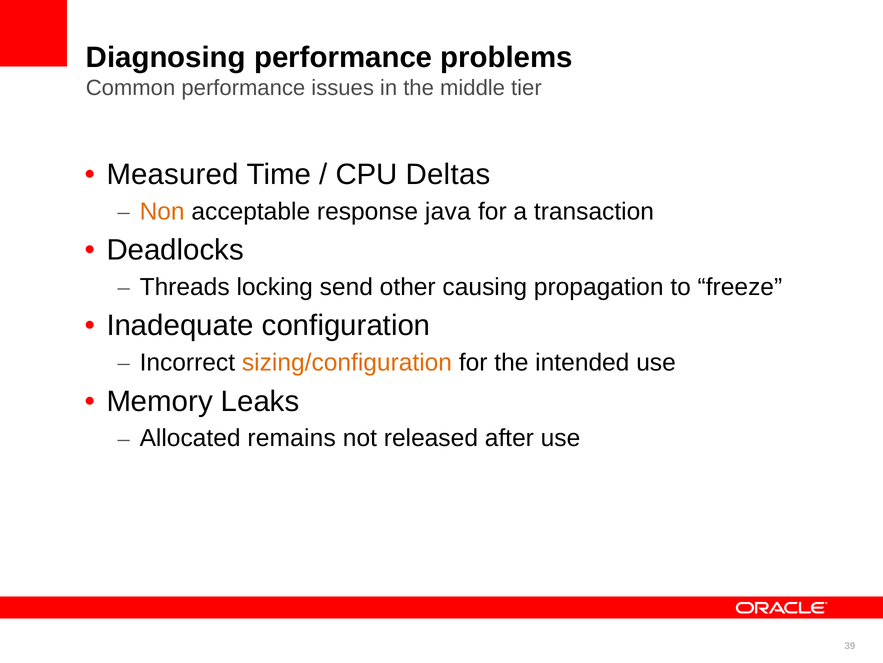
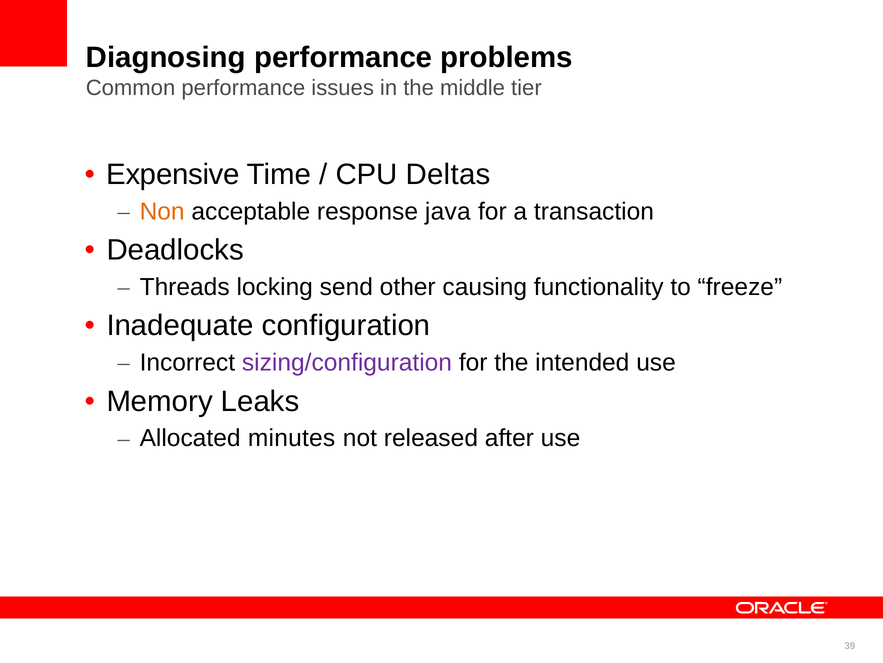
Measured: Measured -> Expensive
propagation: propagation -> functionality
sizing/configuration colour: orange -> purple
remains: remains -> minutes
